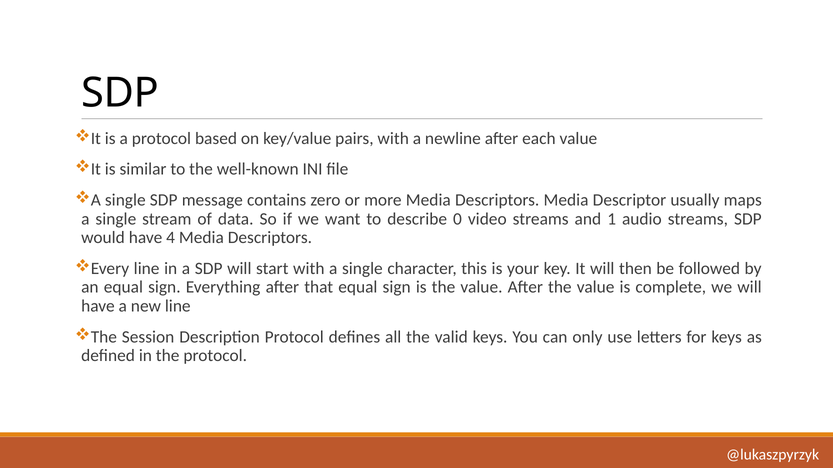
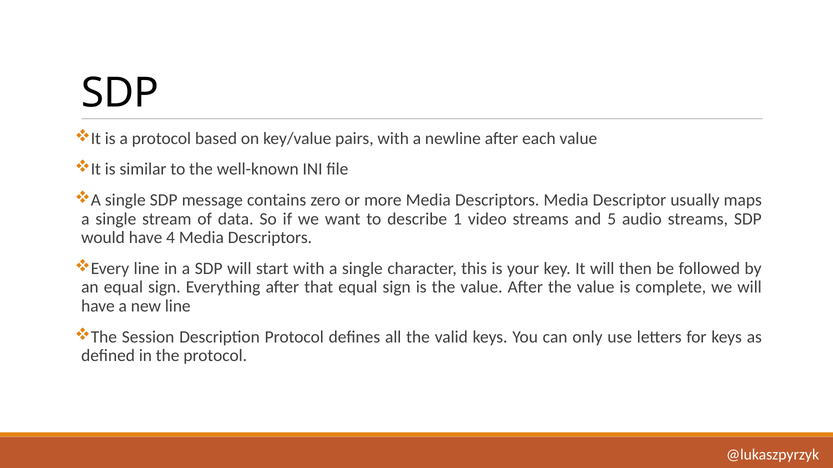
0: 0 -> 1
1: 1 -> 5
